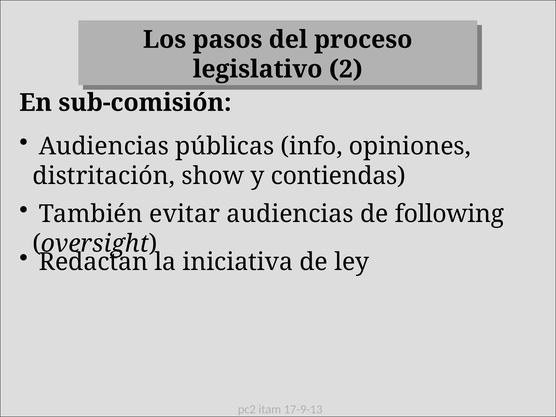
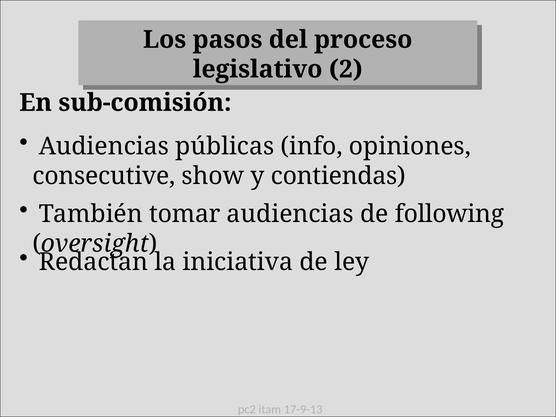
distritación: distritación -> consecutive
evitar: evitar -> tomar
